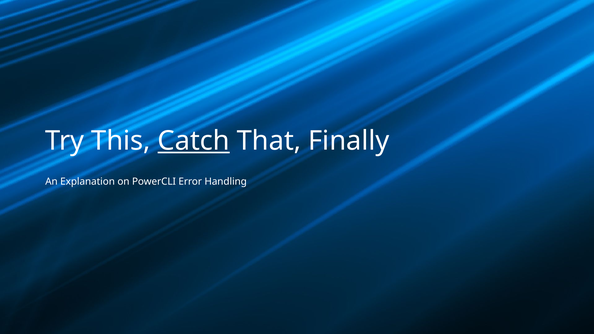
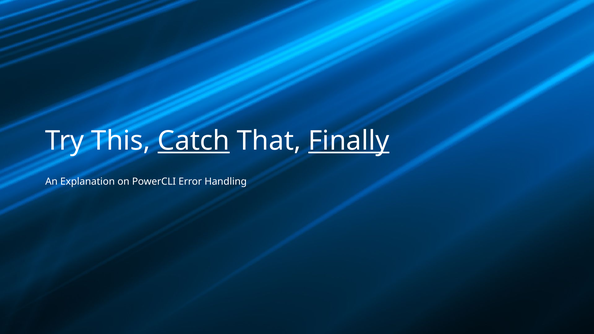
Finally underline: none -> present
